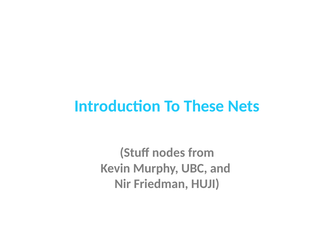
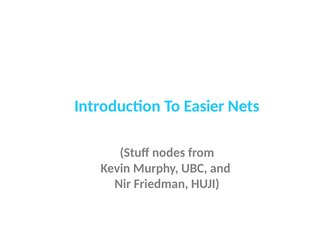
These: These -> Easier
